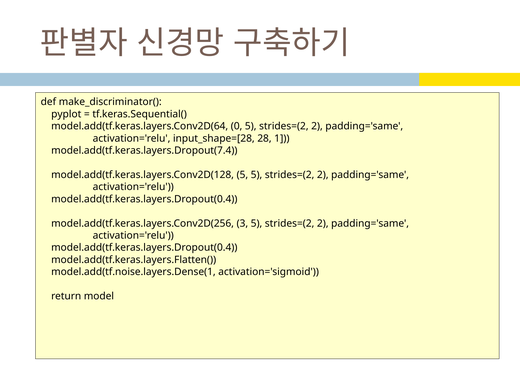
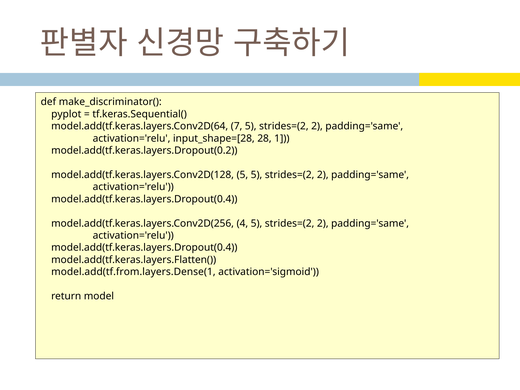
0: 0 -> 7
model.add(tf.keras.layers.Dropout(7.4: model.add(tf.keras.layers.Dropout(7.4 -> model.add(tf.keras.layers.Dropout(0.2
3: 3 -> 4
model.add(tf.noise.layers.Dense(1: model.add(tf.noise.layers.Dense(1 -> model.add(tf.from.layers.Dense(1
